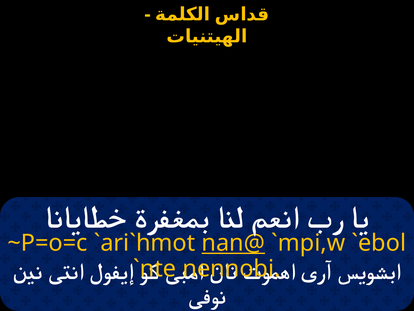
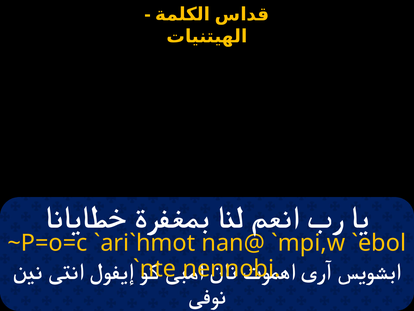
nan@ underline: present -> none
